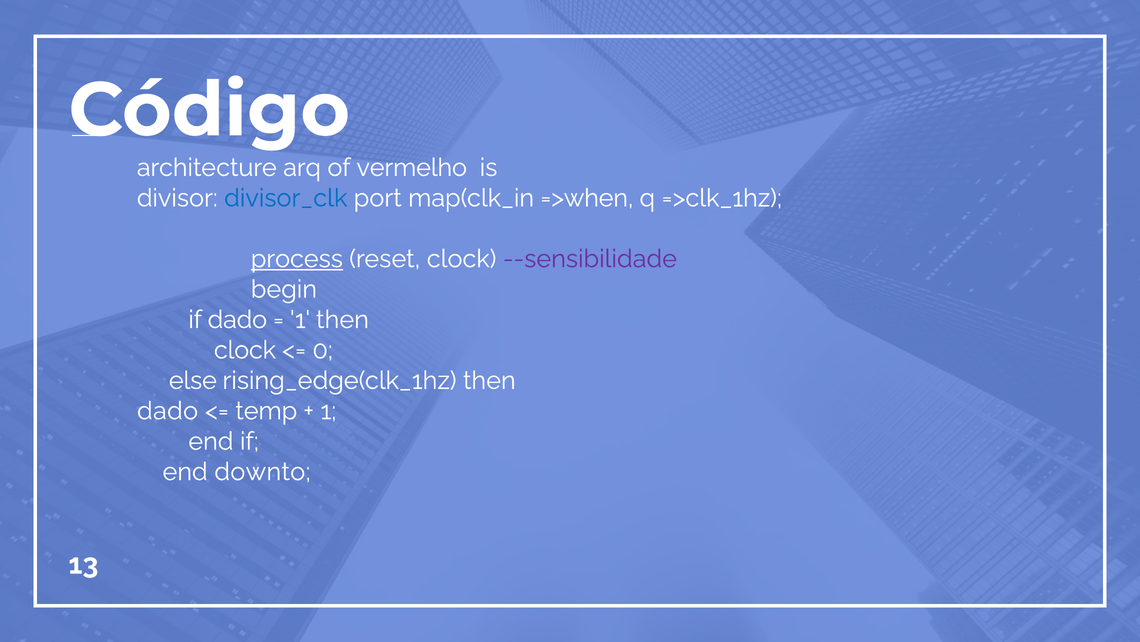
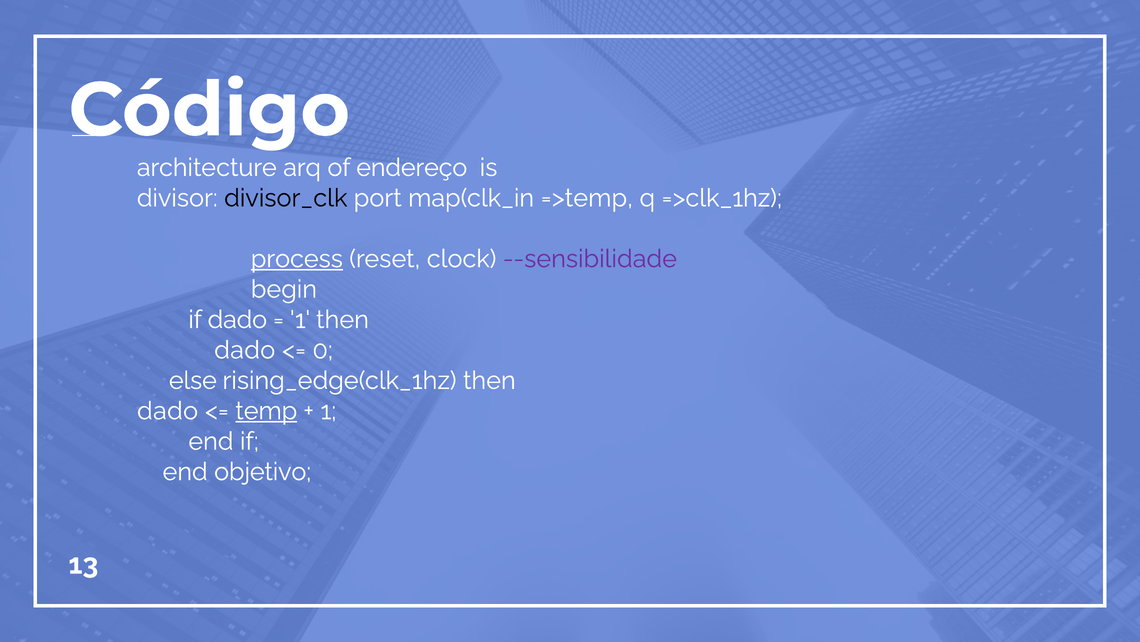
vermelho: vermelho -> endereço
divisor_clk colour: blue -> black
=>when: =>when -> =>temp
clock at (245, 350): clock -> dado
temp underline: none -> present
downto: downto -> objetivo
